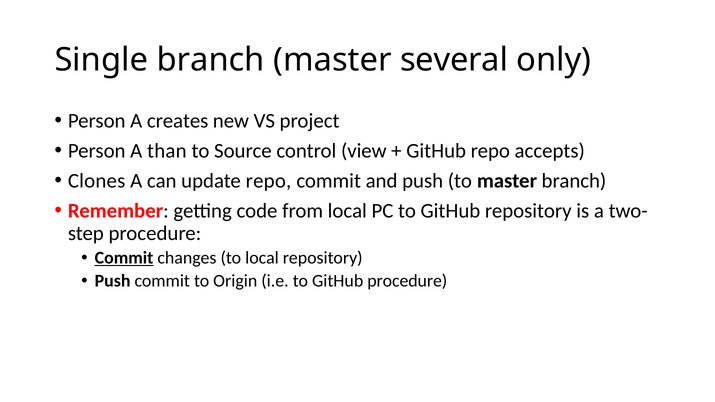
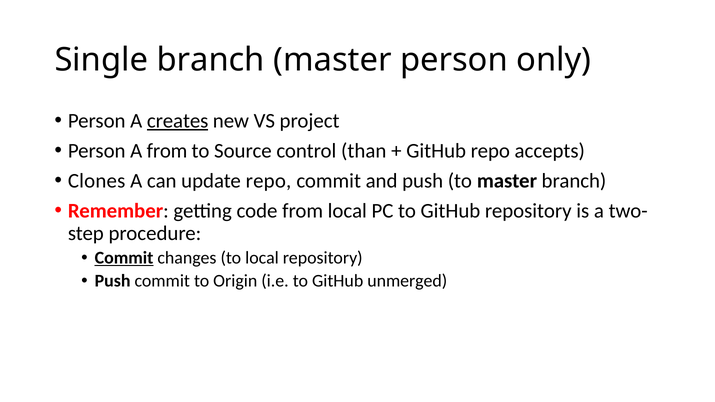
master several: several -> person
creates underline: none -> present
A than: than -> from
view: view -> than
GitHub procedure: procedure -> unmerged
